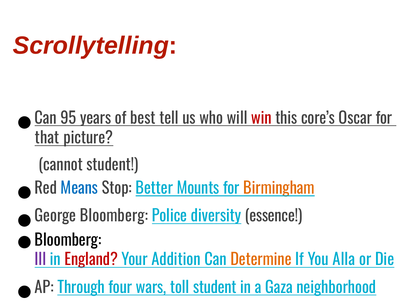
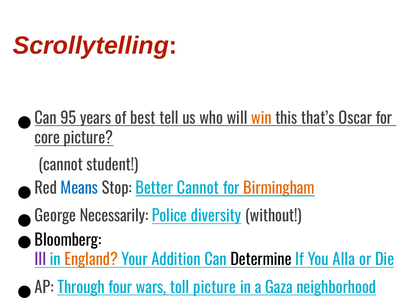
win colour: red -> orange
core’s: core’s -> that’s
that: that -> core
Better Mounts: Mounts -> Cannot
Bloomberg at (114, 216): Bloomberg -> Necessarily
essence: essence -> without
England colour: red -> orange
Determine colour: orange -> black
toll student: student -> picture
